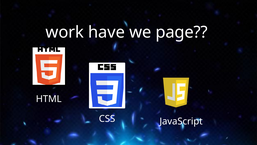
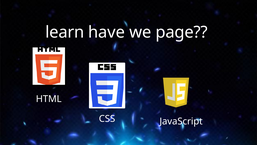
work: work -> learn
